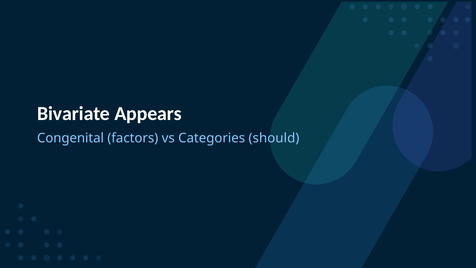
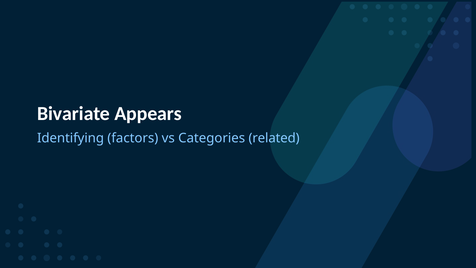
Congenital: Congenital -> Identifying
should: should -> related
